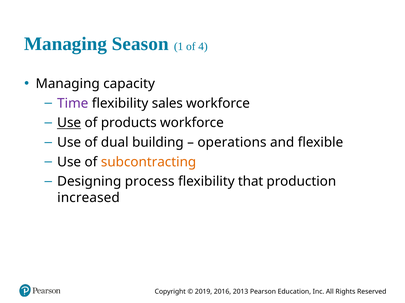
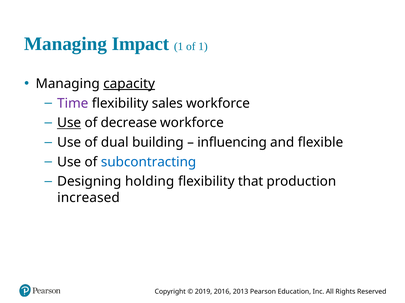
Season: Season -> Impact
of 4: 4 -> 1
capacity underline: none -> present
products: products -> decrease
operations: operations -> influencing
subcontracting colour: orange -> blue
process: process -> holding
